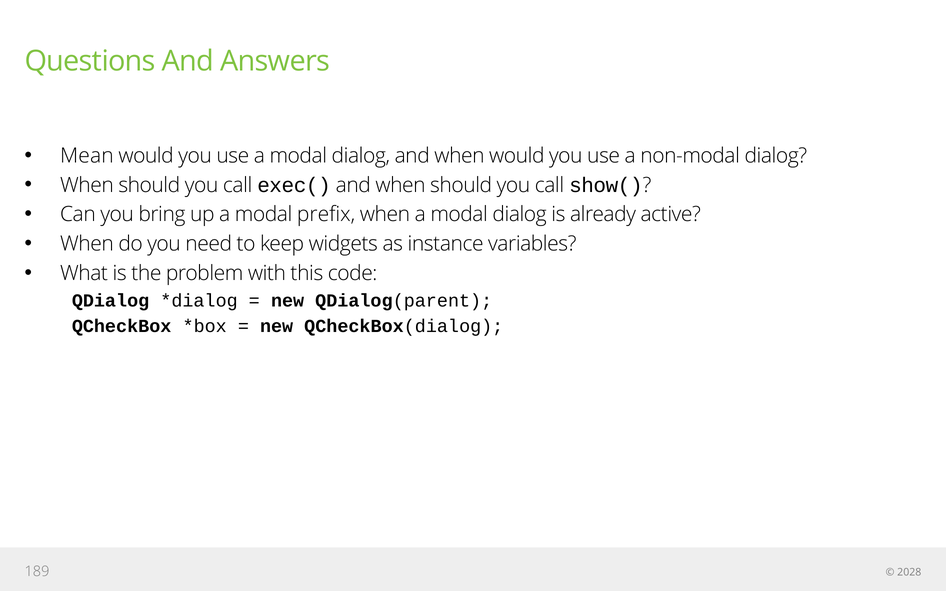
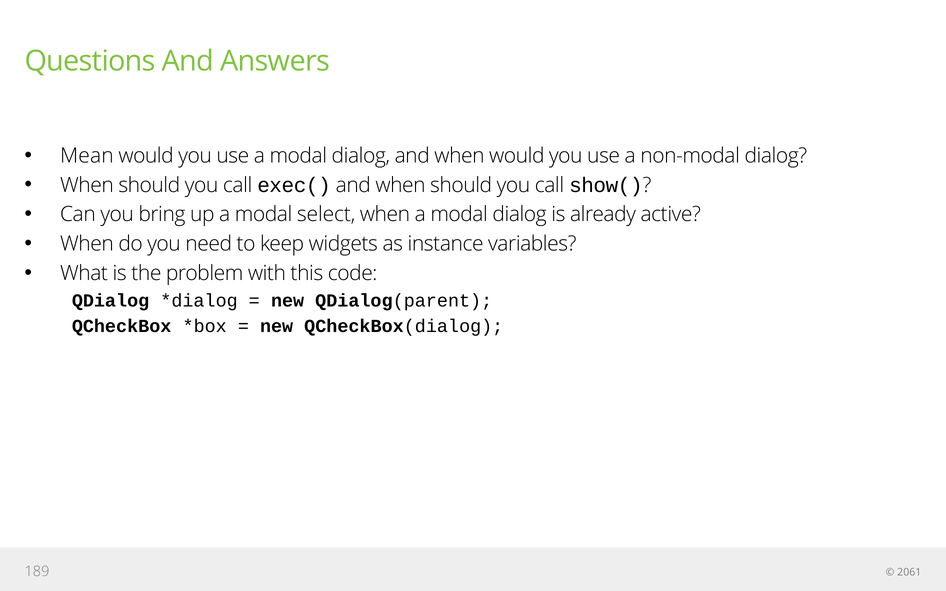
prefix: prefix -> select
2028: 2028 -> 2061
